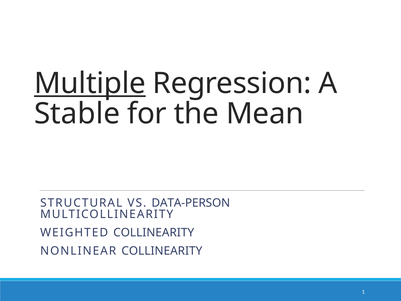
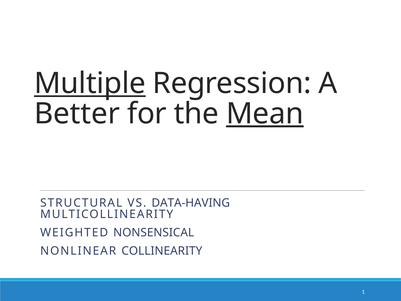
Stable: Stable -> Better
Mean underline: none -> present
DATA-PERSON: DATA-PERSON -> DATA-HAVING
WEIGHTED COLLINEARITY: COLLINEARITY -> NONSENSICAL
